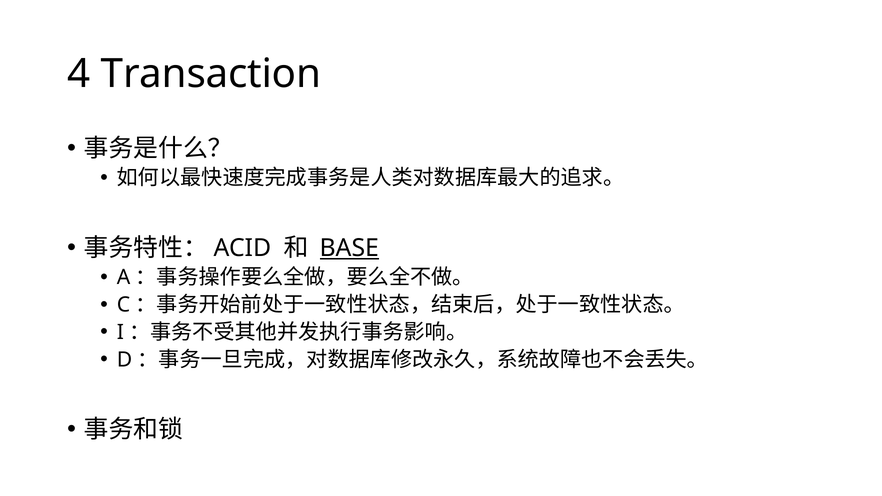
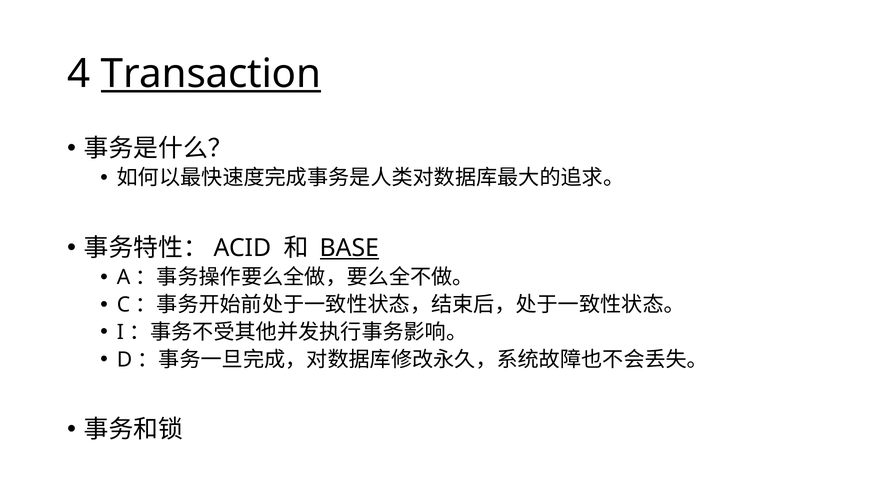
Transaction underline: none -> present
